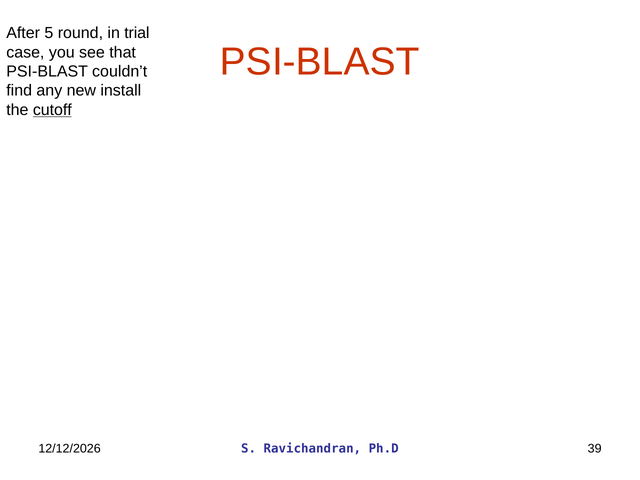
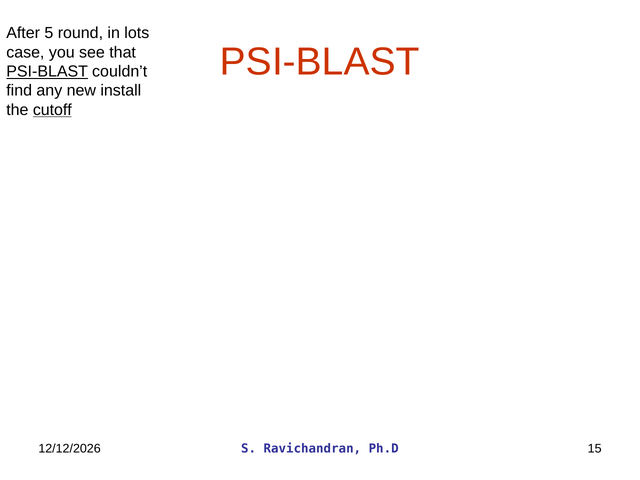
trial: trial -> lots
PSI-BLAST at (47, 71) underline: none -> present
39: 39 -> 15
